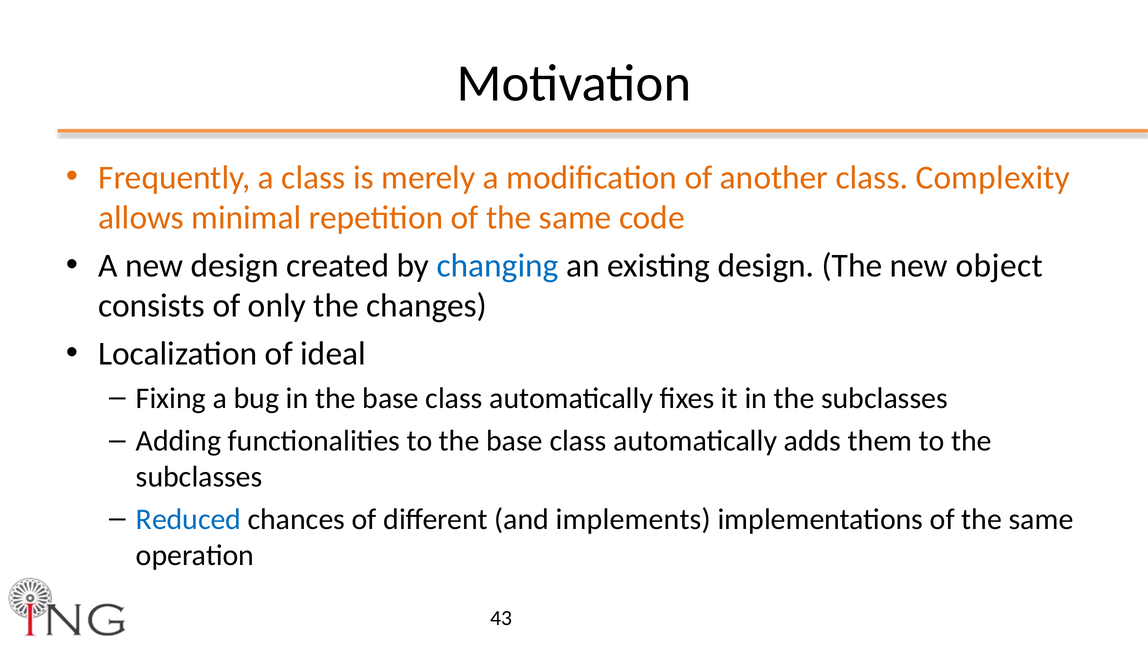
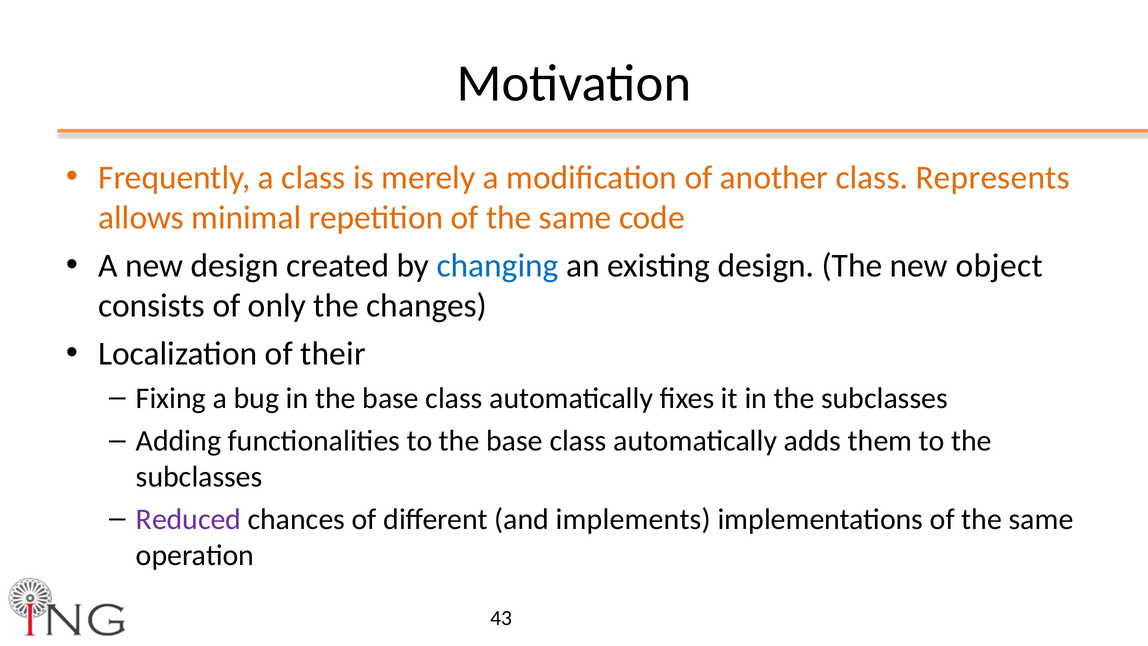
Complexity: Complexity -> Represents
ideal: ideal -> their
Reduced colour: blue -> purple
